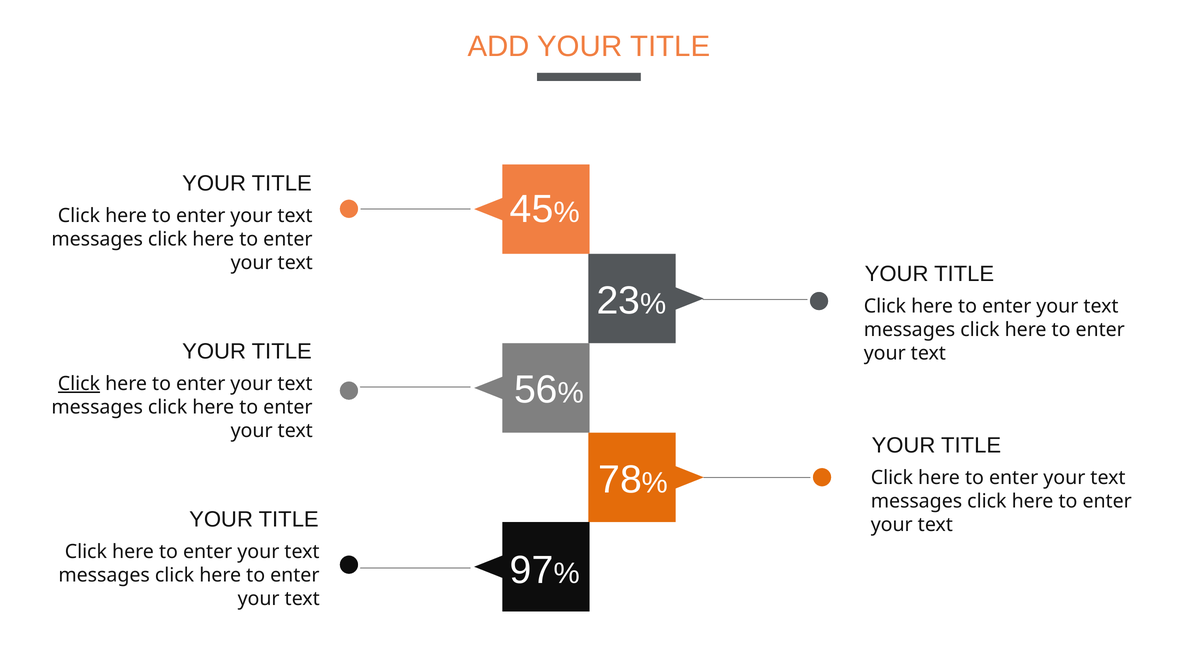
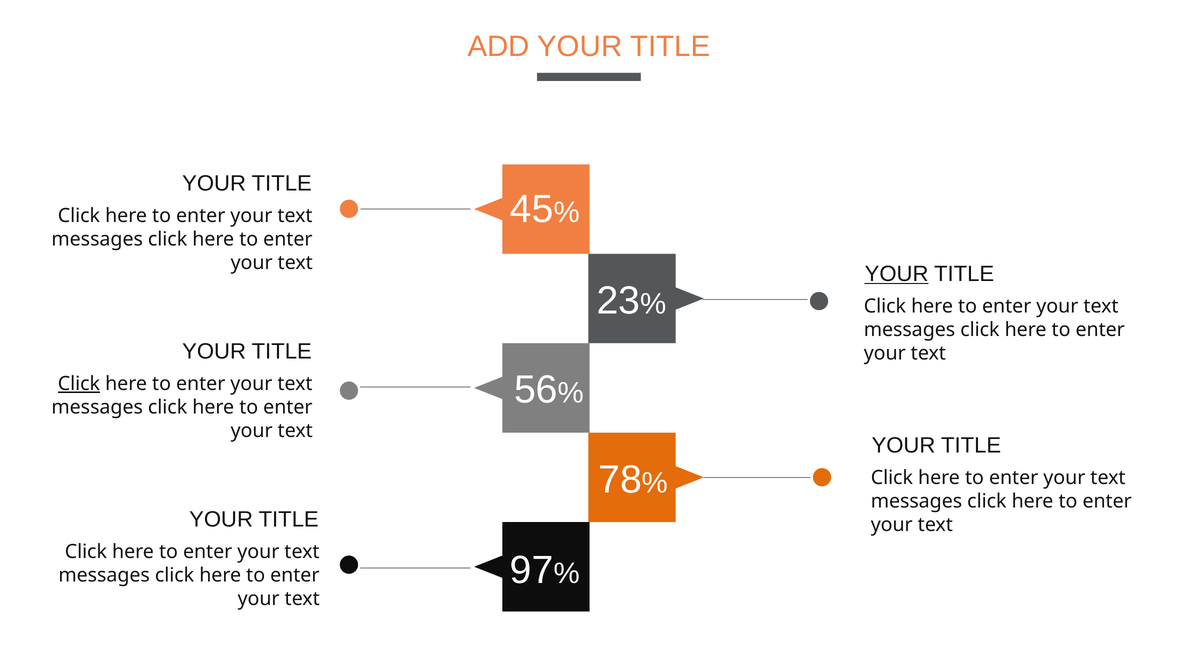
YOUR at (897, 274) underline: none -> present
